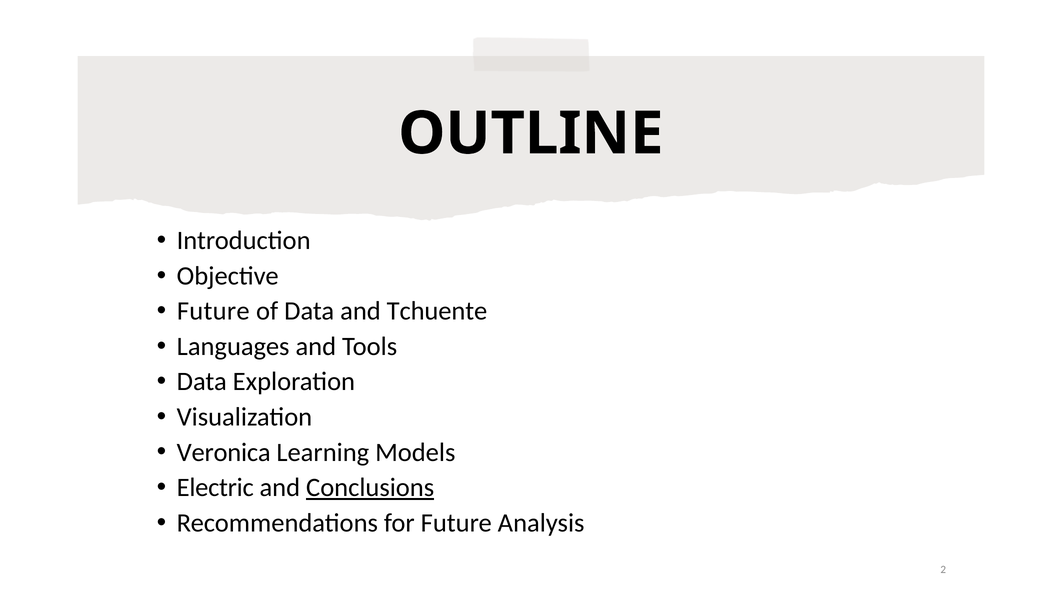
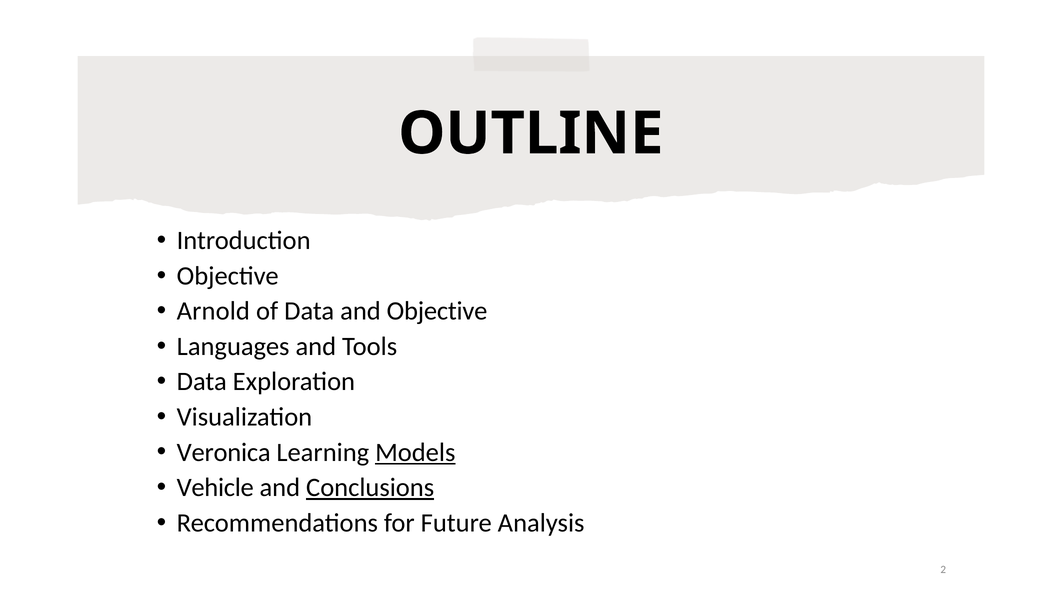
Future at (213, 311): Future -> Arnold
and Tchuente: Tchuente -> Objective
Models underline: none -> present
Electric: Electric -> Vehicle
